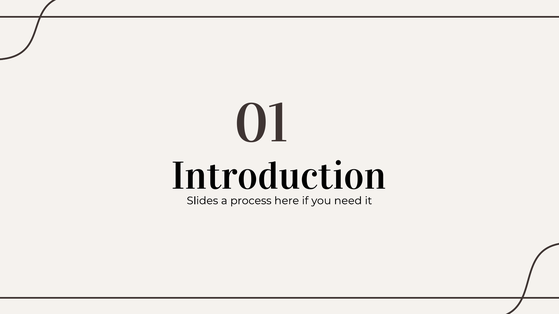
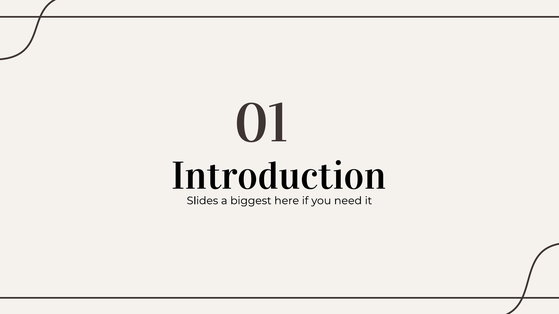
process: process -> biggest
